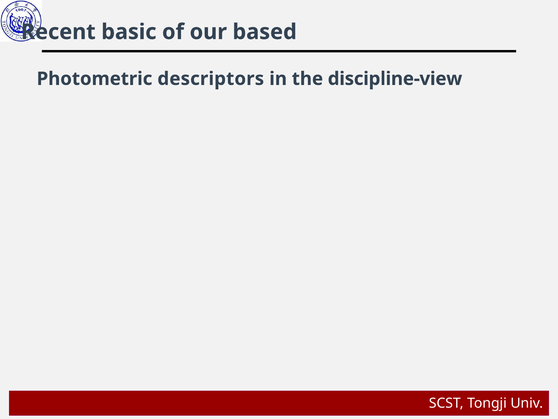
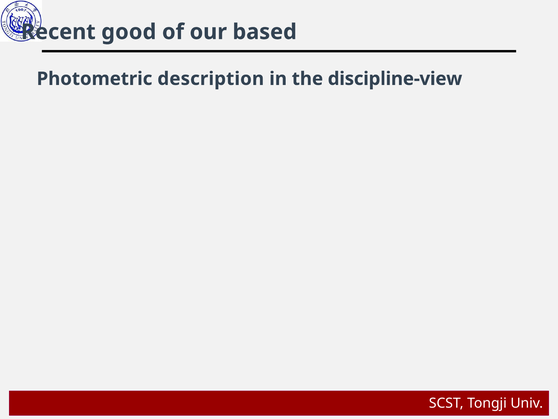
basic: basic -> good
descriptors: descriptors -> description
